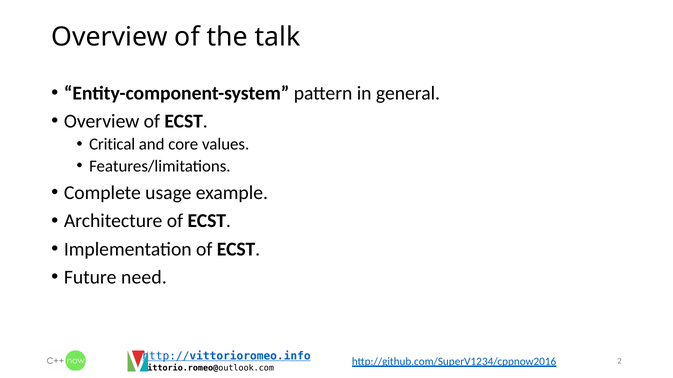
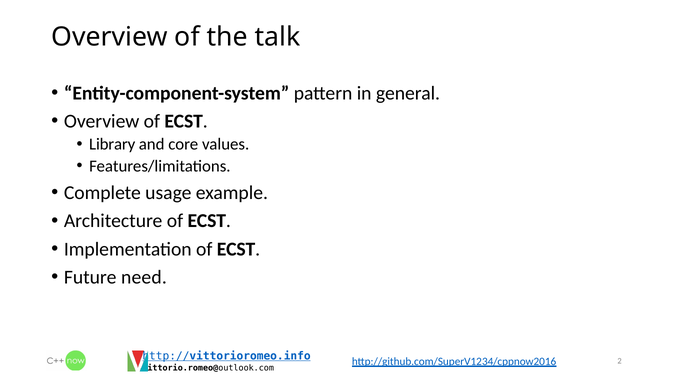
Critical: Critical -> Library
